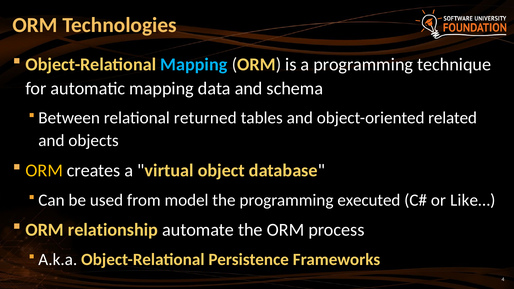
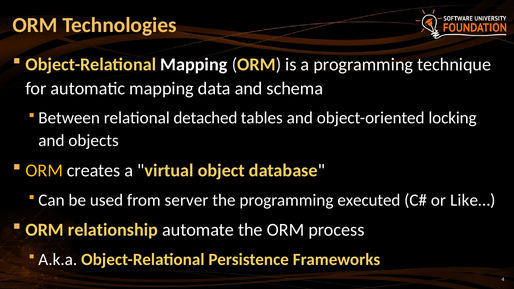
Mapping at (194, 64) colour: light blue -> white
returned: returned -> detached
related: related -> locking
model: model -> server
